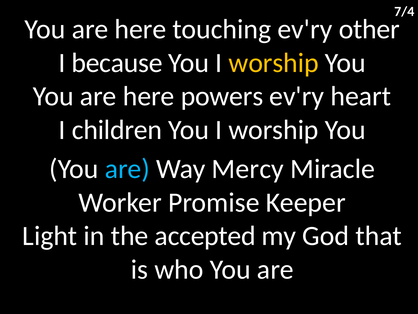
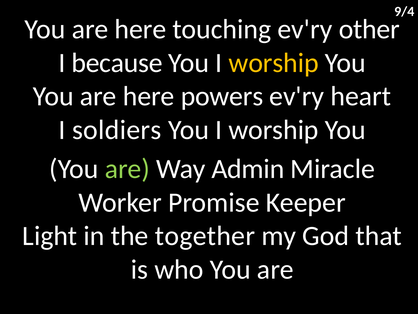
7/4: 7/4 -> 9/4
children: children -> soldiers
are at (127, 169) colour: light blue -> light green
Mercy: Mercy -> Admin
accepted: accepted -> together
